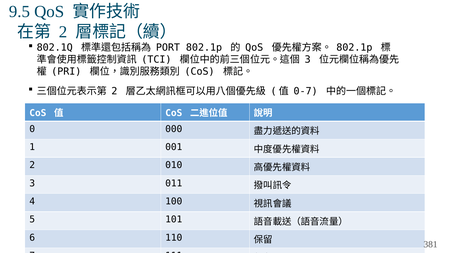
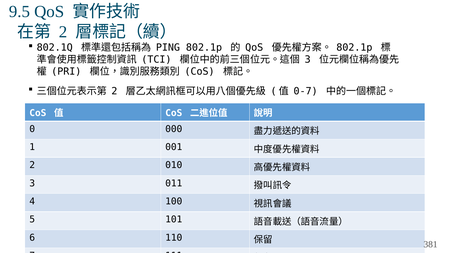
PORT: PORT -> PING
